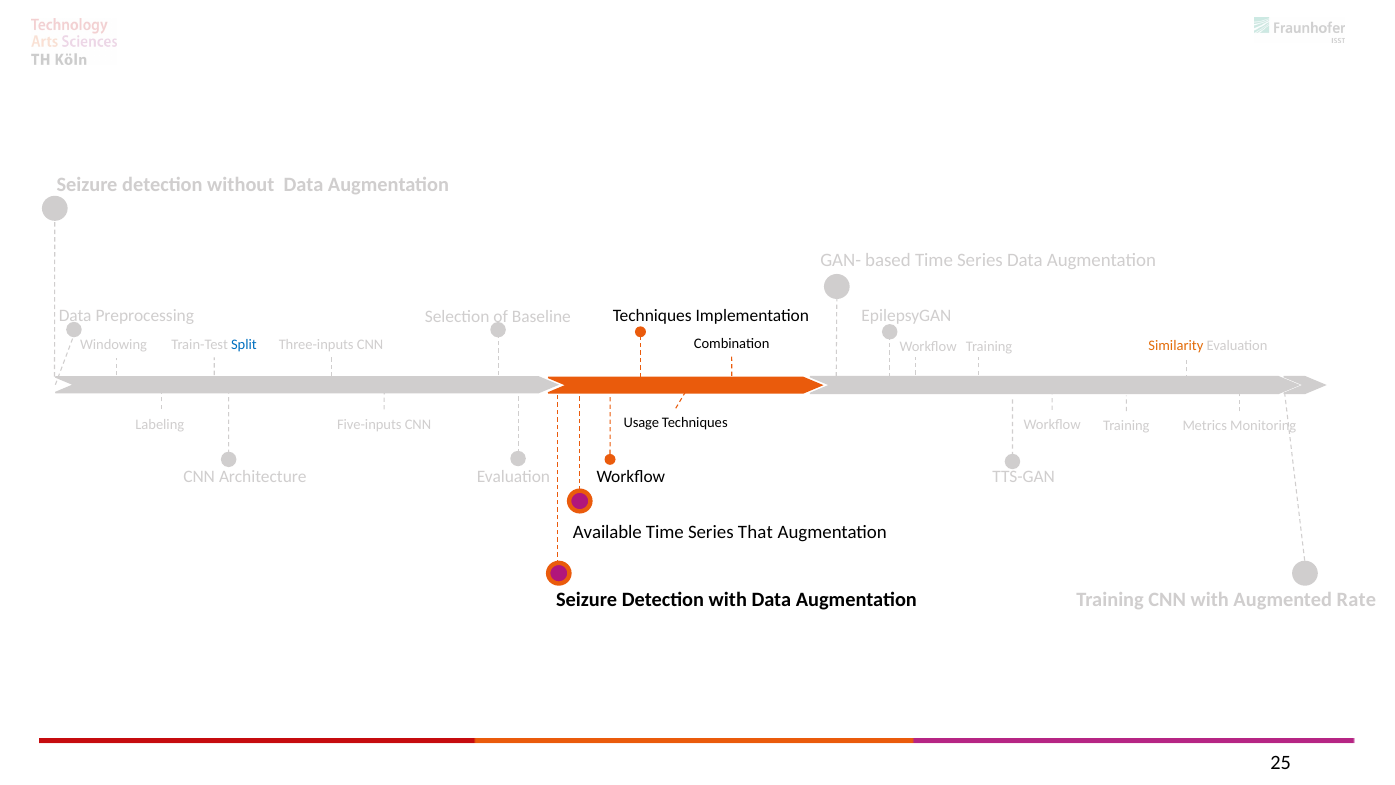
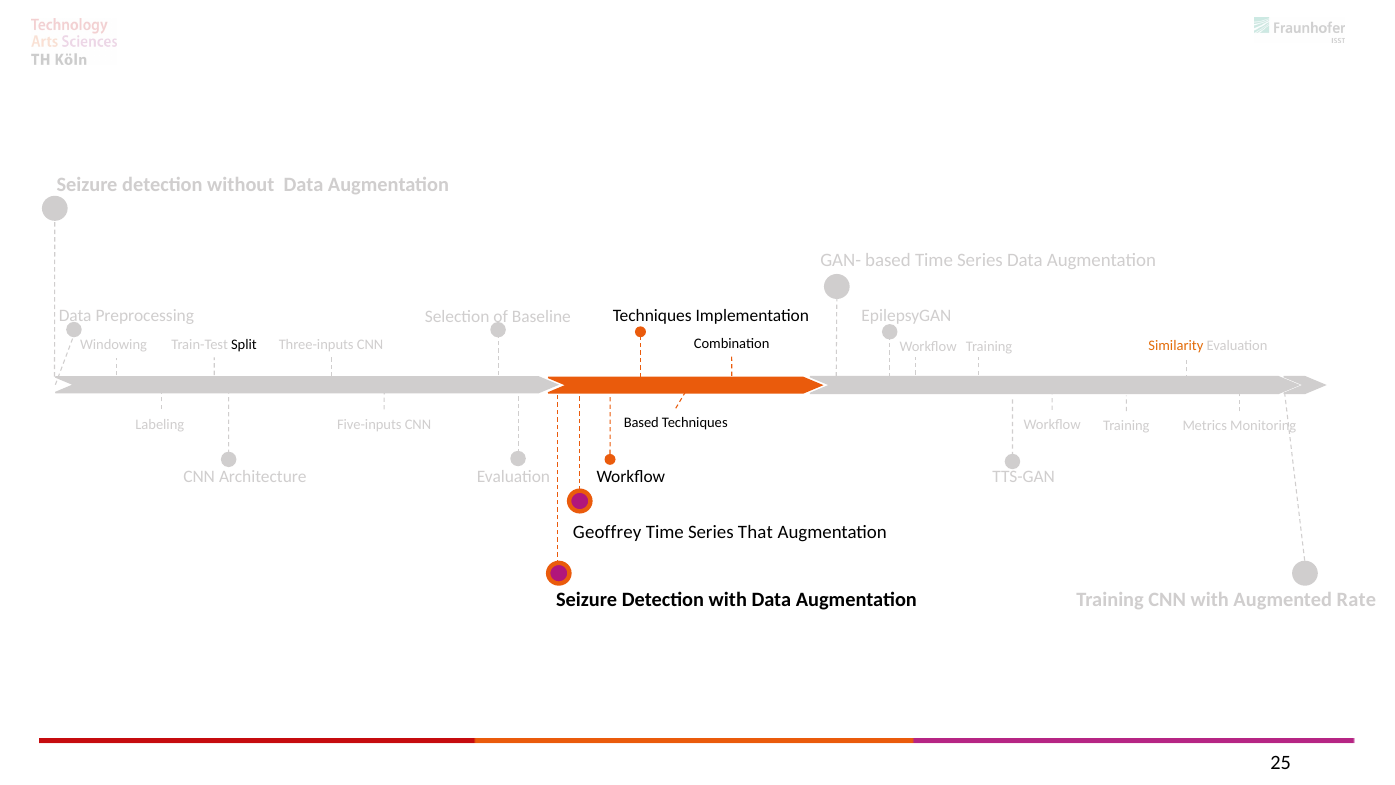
Split colour: blue -> black
Usage at (641, 423): Usage -> Based
Available: Available -> Geoffrey
